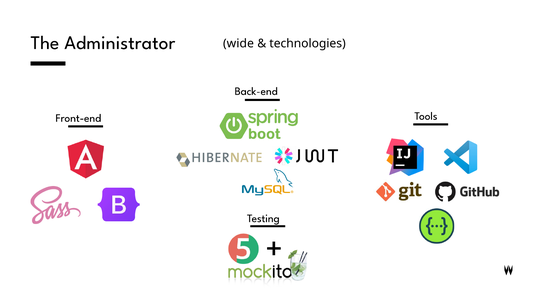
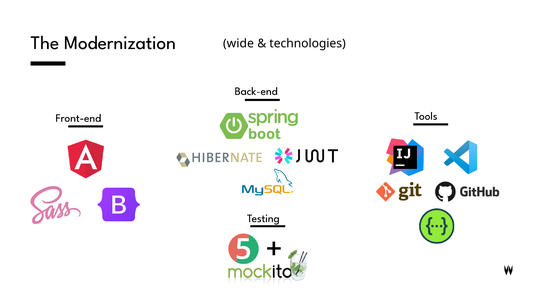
Administrator: Administrator -> Modernization
